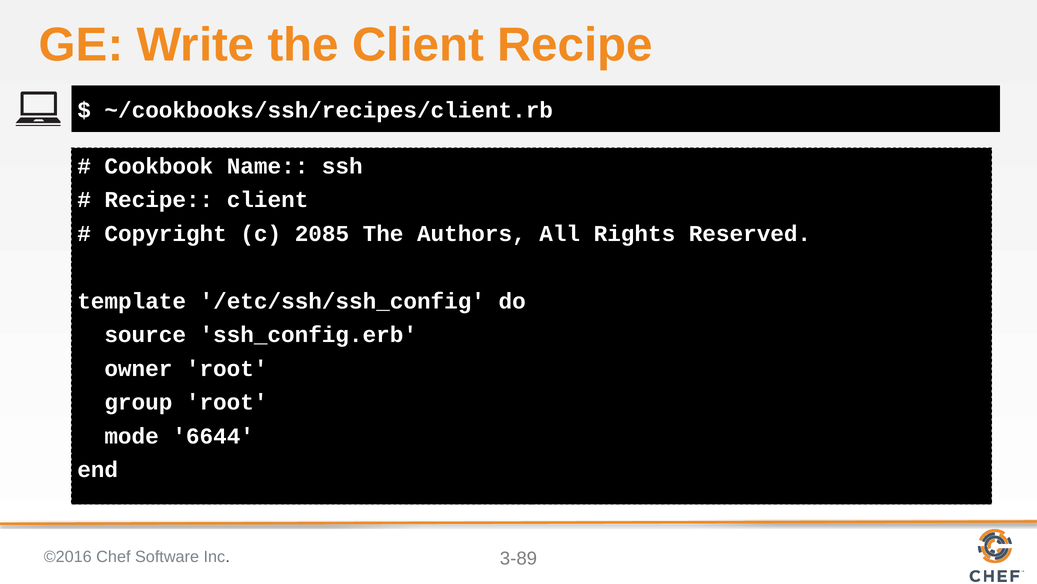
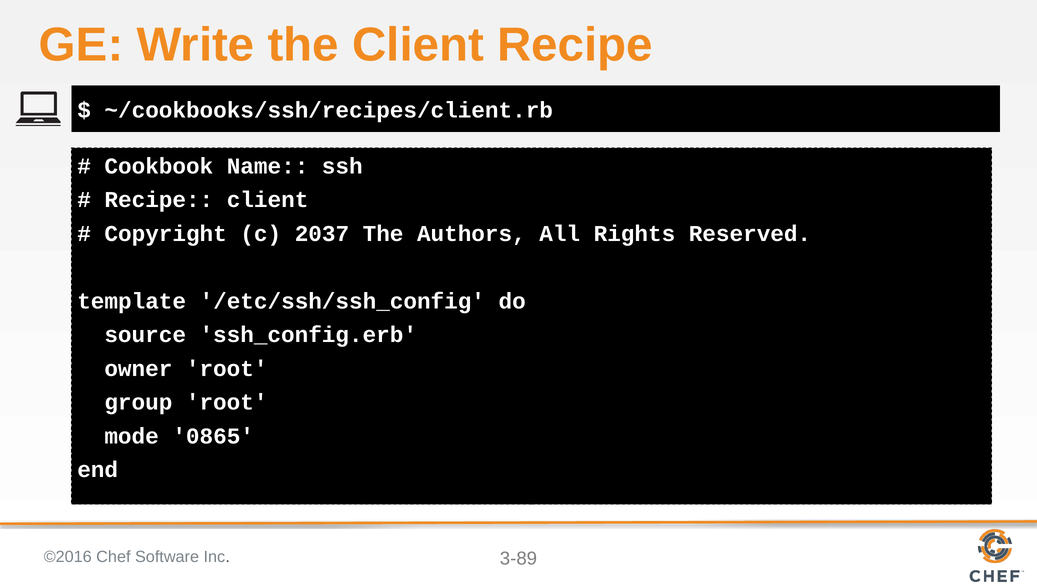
2085: 2085 -> 2037
6644: 6644 -> 0865
